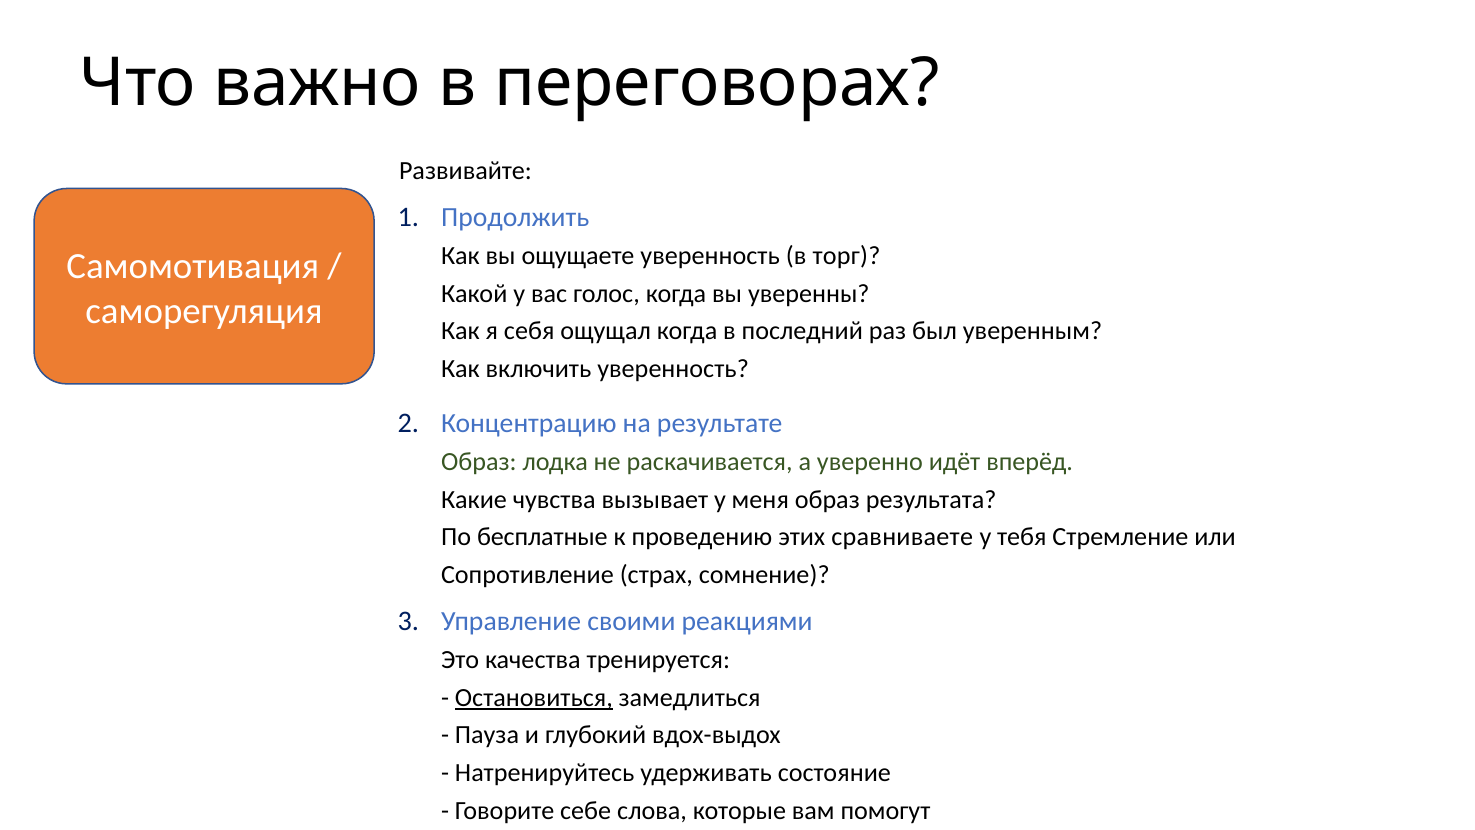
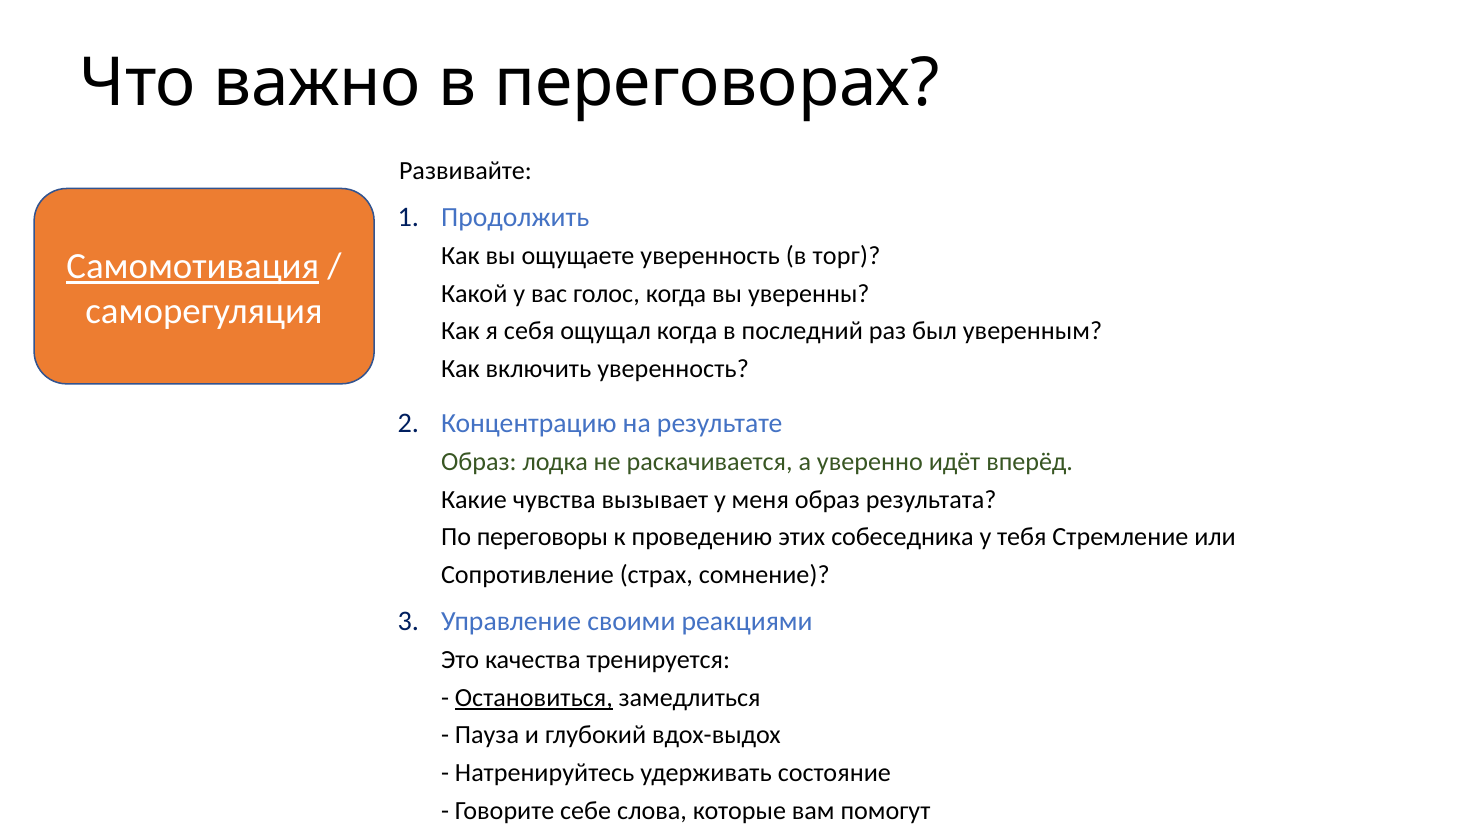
Самомотивация underline: none -> present
бесплатные: бесплатные -> переговоры
сравниваете: сравниваете -> собеседника
